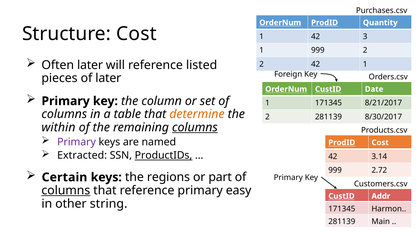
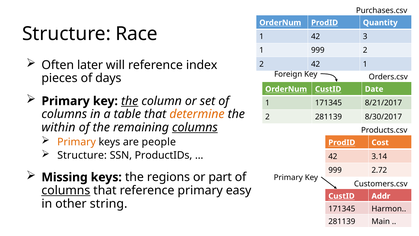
Structure Cost: Cost -> Race
listed: listed -> index
of later: later -> days
the at (130, 101) underline: none -> present
Primary at (77, 142) colour: purple -> orange
named: named -> people
Extracted at (82, 155): Extracted -> Structure
ProductIDs underline: present -> none
Certain: Certain -> Missing
